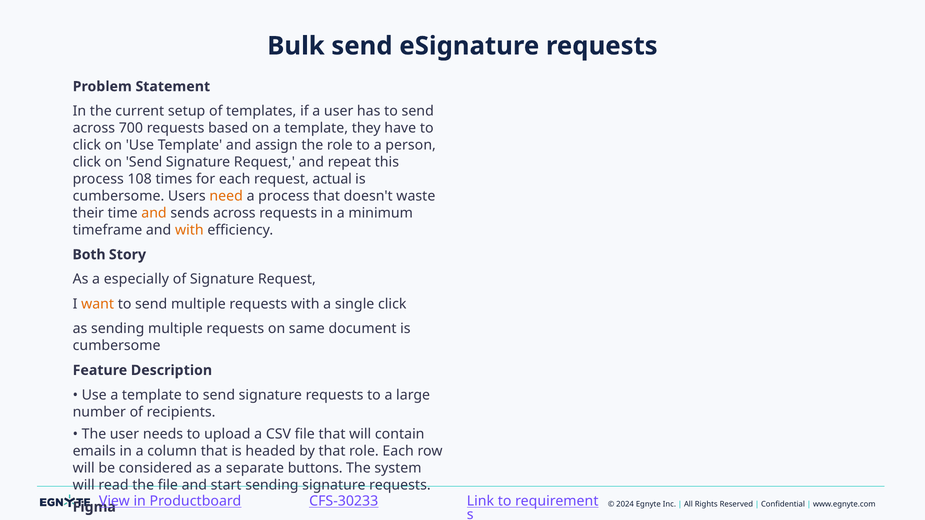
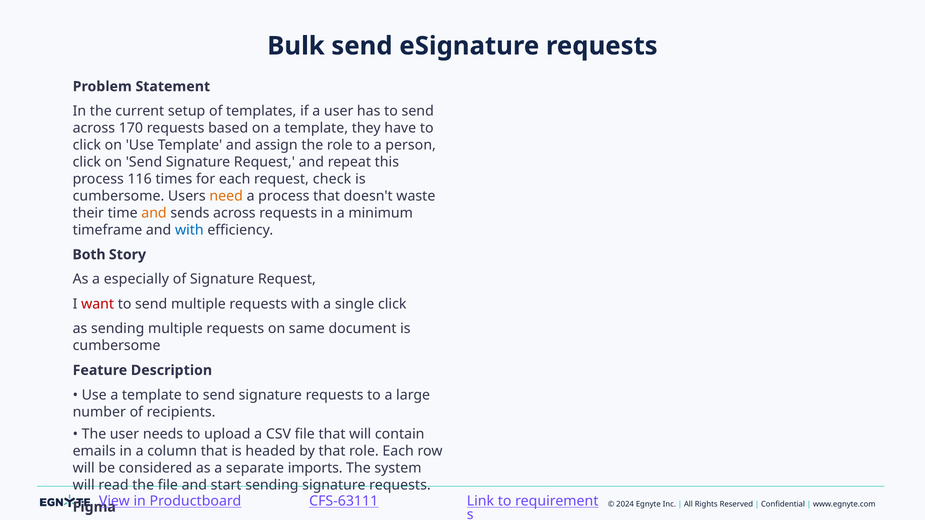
700: 700 -> 170
108: 108 -> 116
actual: actual -> check
with at (189, 230) colour: orange -> blue
want colour: orange -> red
buttons: buttons -> imports
CFS-30233: CFS-30233 -> CFS-63111
